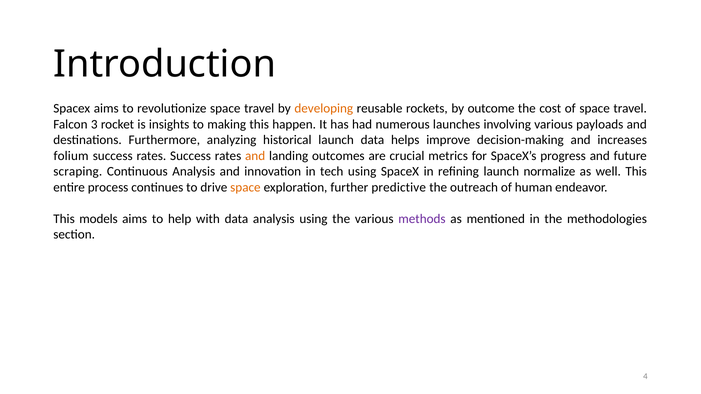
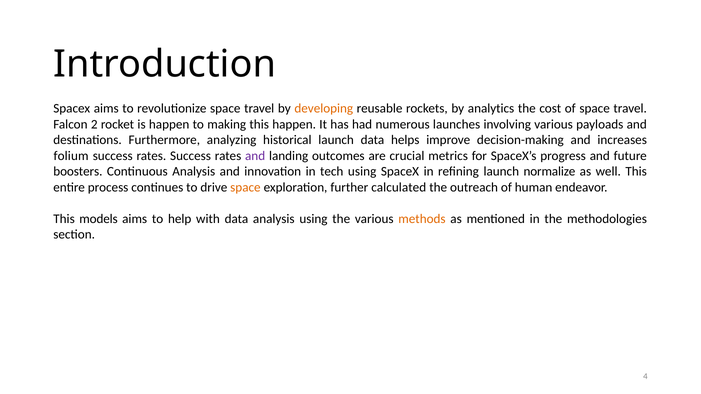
outcome: outcome -> analytics
3: 3 -> 2
is insights: insights -> happen
and at (255, 156) colour: orange -> purple
scraping: scraping -> boosters
predictive: predictive -> calculated
methods colour: purple -> orange
